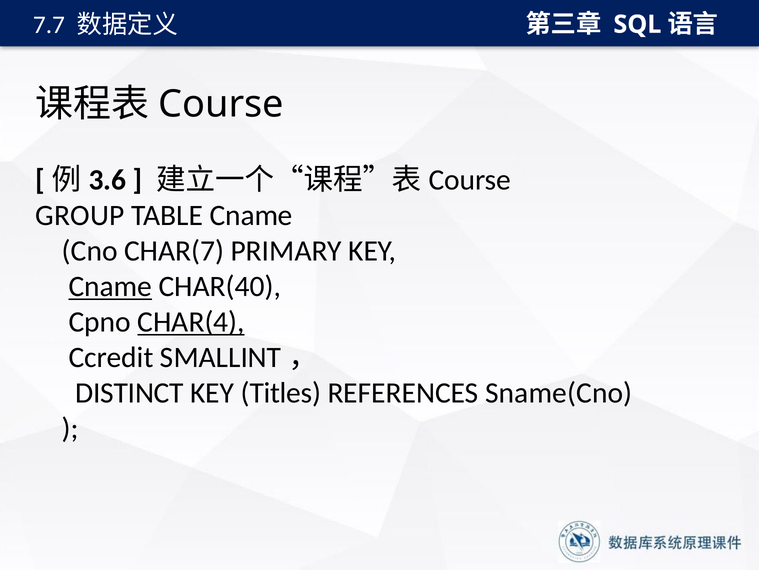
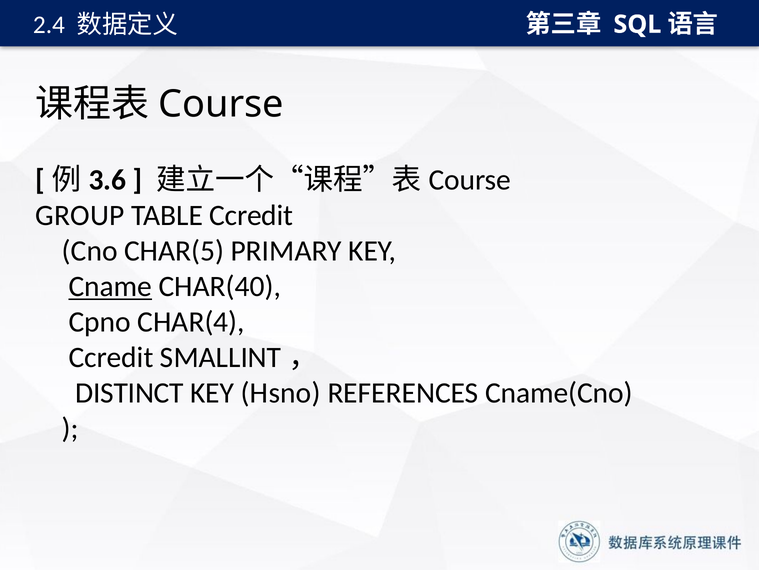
7.7: 7.7 -> 2.4
TABLE Cname: Cname -> Ccredit
CHAR(7: CHAR(7 -> CHAR(5
CHAR(4 underline: present -> none
Titles: Titles -> Hsno
Sname(Cno: Sname(Cno -> Cname(Cno
